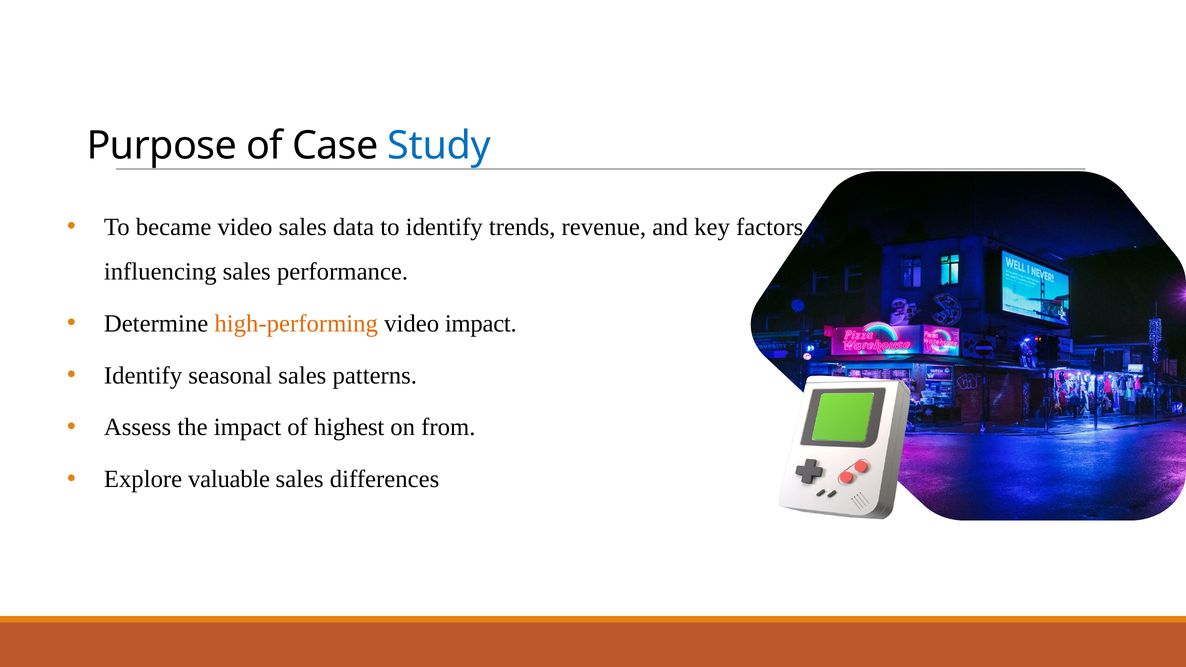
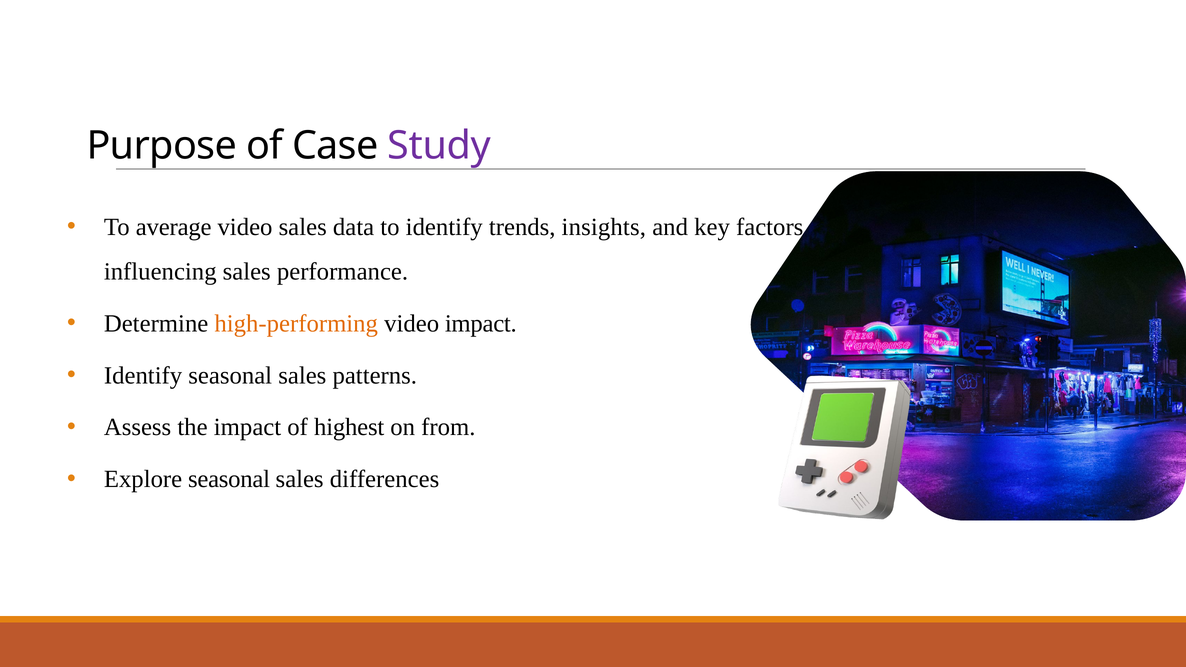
Study colour: blue -> purple
became: became -> average
revenue: revenue -> insights
Explore valuable: valuable -> seasonal
